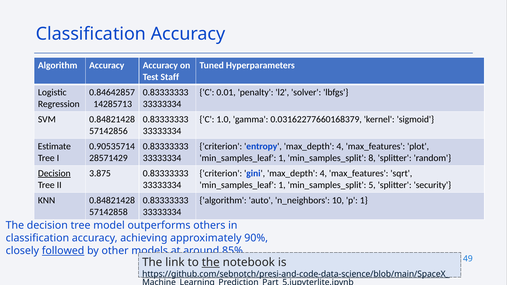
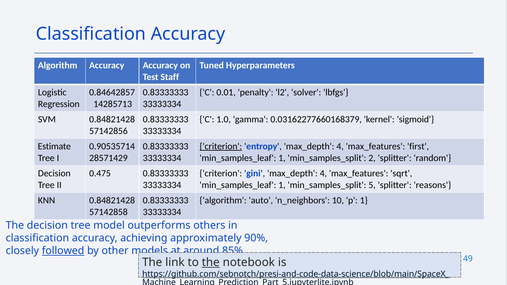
criterion at (221, 146) underline: none -> present
plot: plot -> first
8: 8 -> 2
Decision at (54, 173) underline: present -> none
3.875: 3.875 -> 0.475
security: security -> reasons
